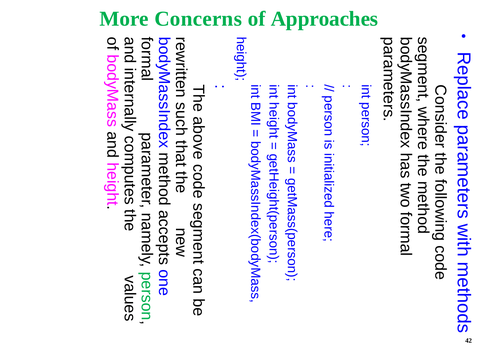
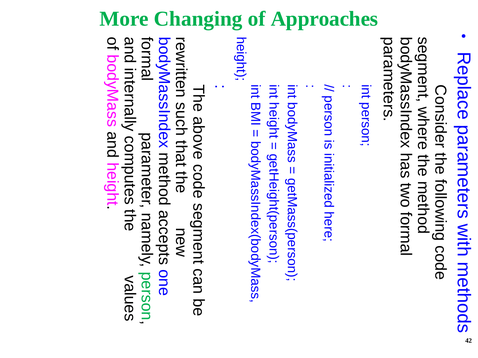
Concerns: Concerns -> Changing
